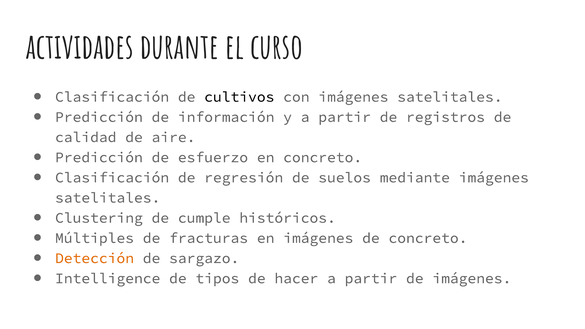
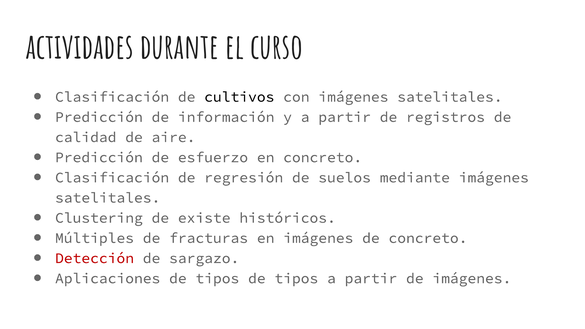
cumple: cumple -> existe
Detección colour: orange -> red
Intelligence: Intelligence -> Aplicaciones
tipos de hacer: hacer -> tipos
